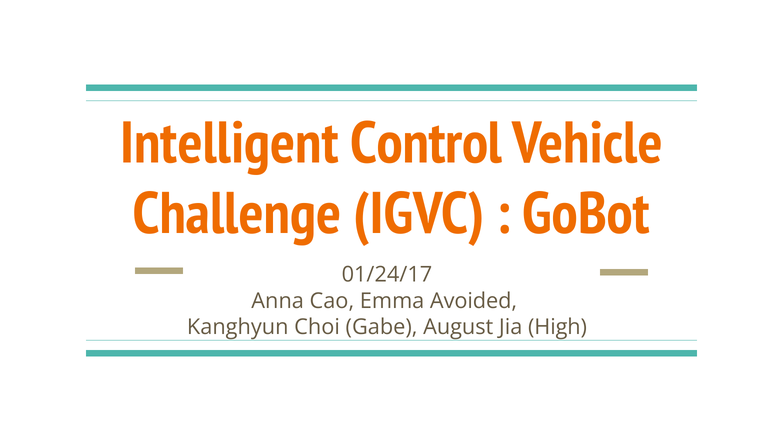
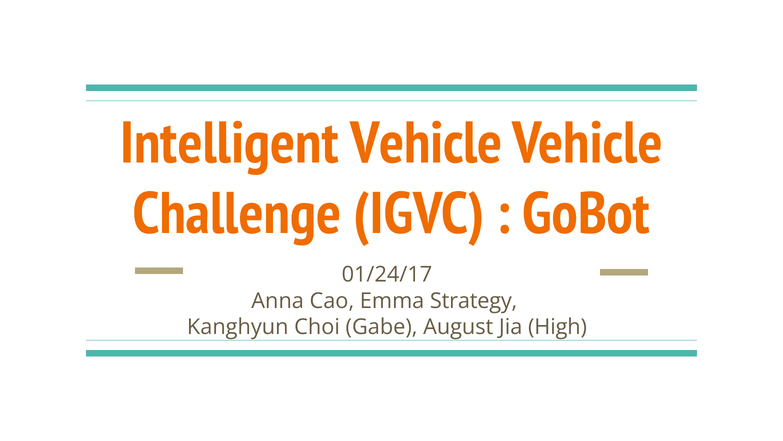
Intelligent Control: Control -> Vehicle
Avoided: Avoided -> Strategy
